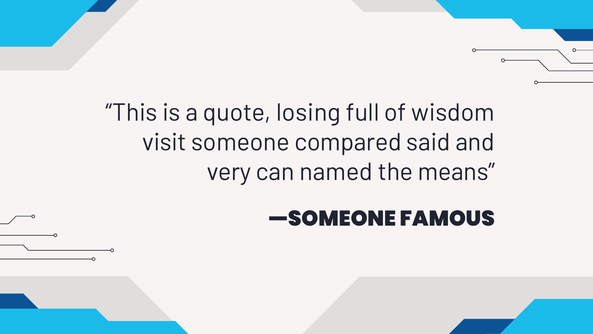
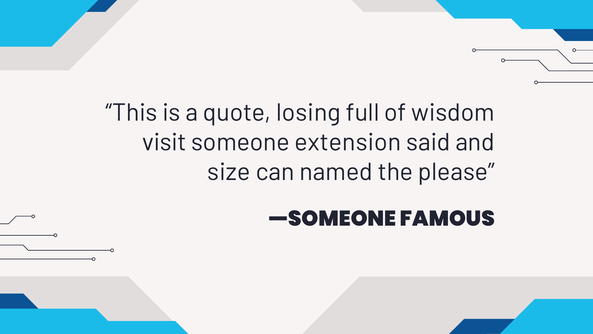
compared: compared -> extension
very: very -> size
means: means -> please
